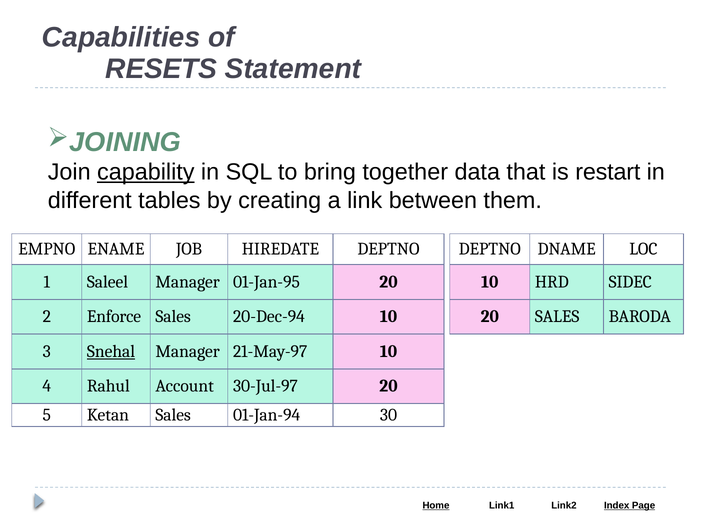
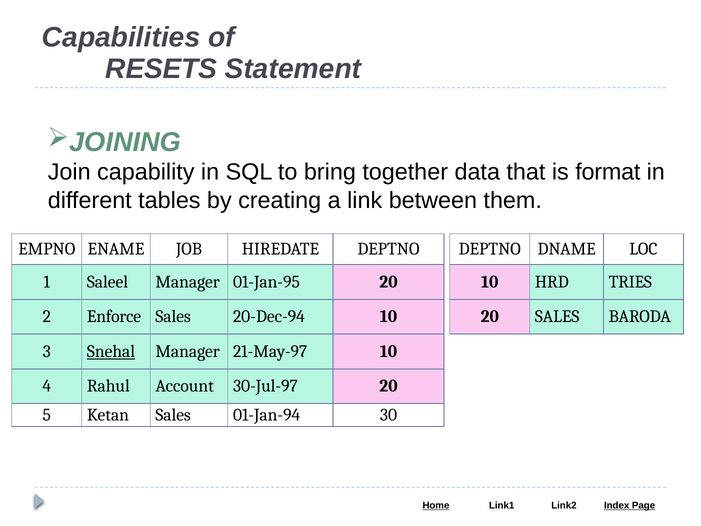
capability underline: present -> none
restart: restart -> format
SIDEC: SIDEC -> TRIES
